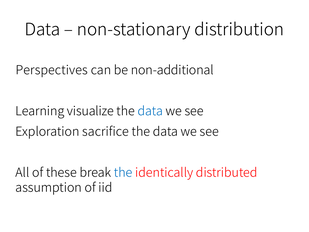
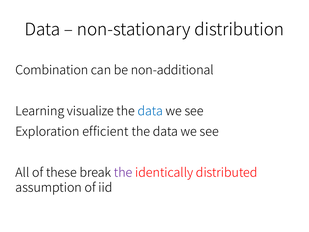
Perspectives: Perspectives -> Combination
sacrifice: sacrifice -> efficient
the at (123, 172) colour: blue -> purple
